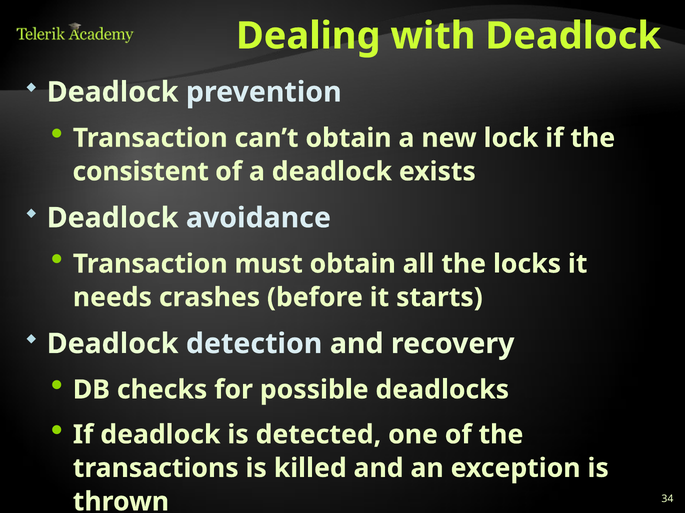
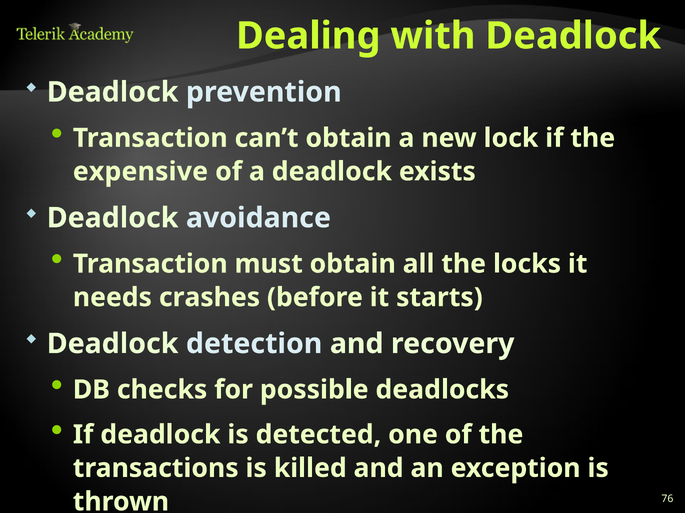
consistent: consistent -> expensive
34: 34 -> 76
